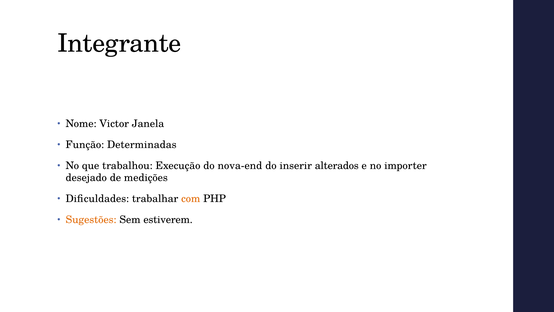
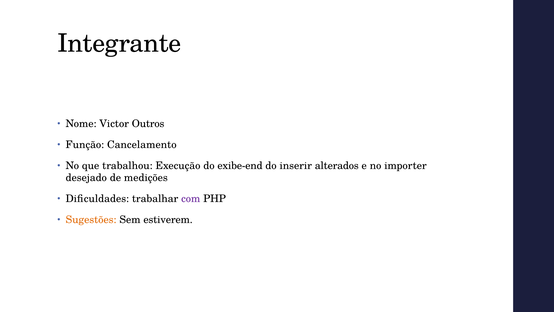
Janela: Janela -> Outros
Determinadas: Determinadas -> Cancelamento
nova-end: nova-end -> exibe-end
com colour: orange -> purple
